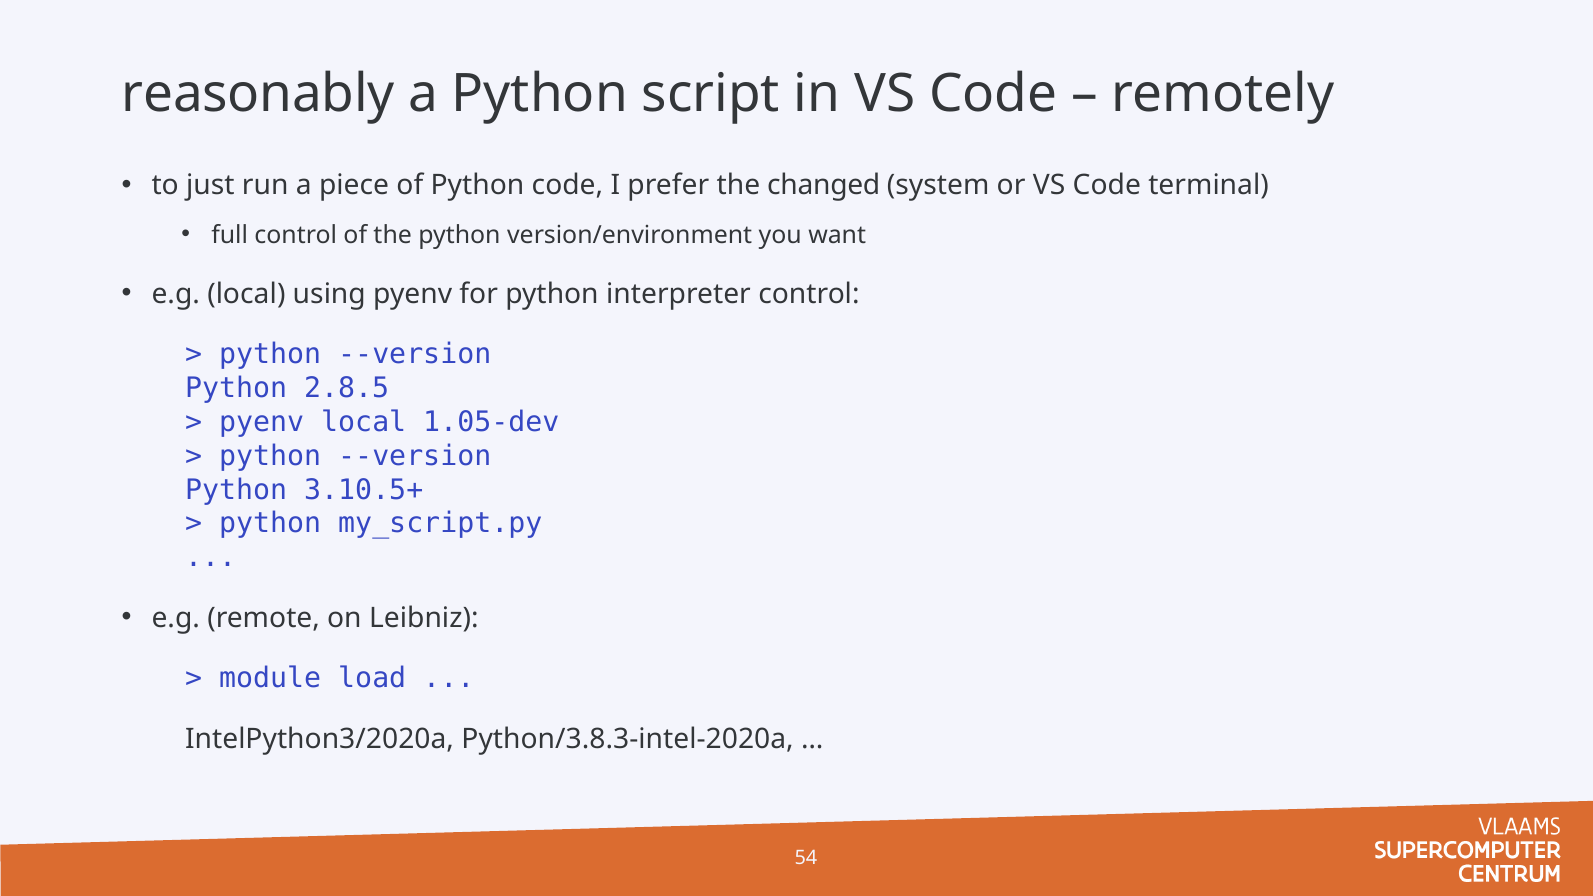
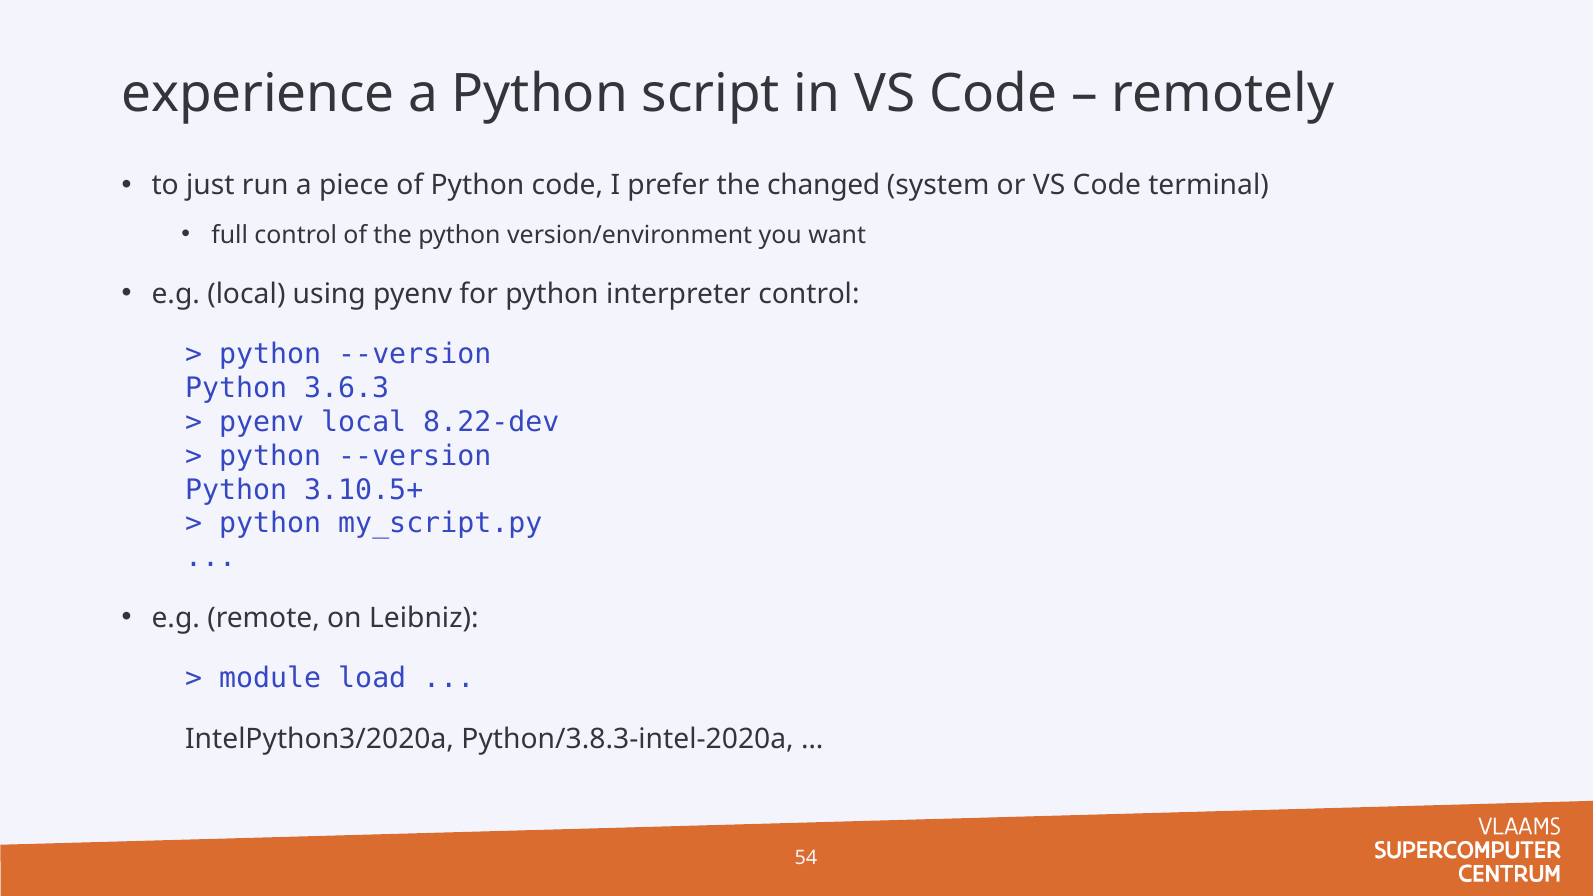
reasonably: reasonably -> experience
2.8.5: 2.8.5 -> 3.6.3
1.05-dev: 1.05-dev -> 8.22-dev
